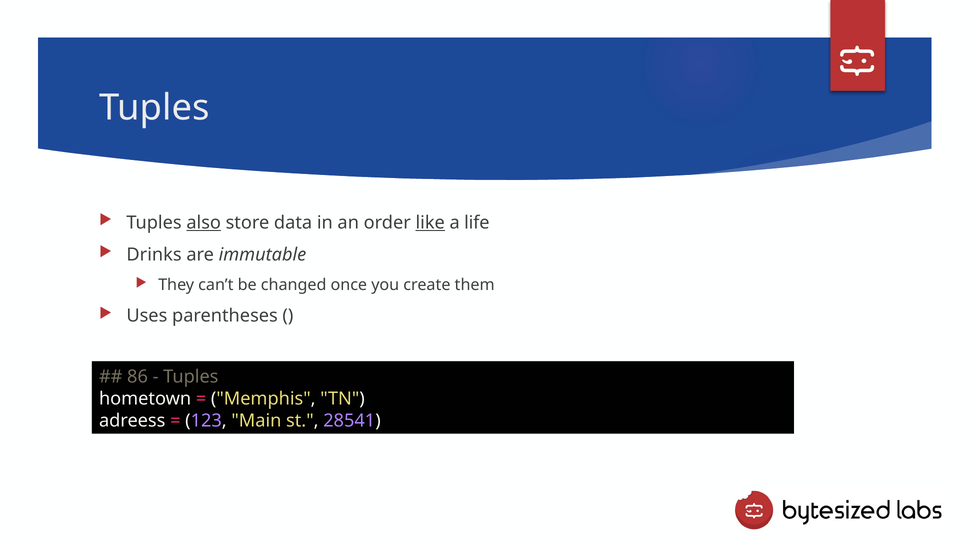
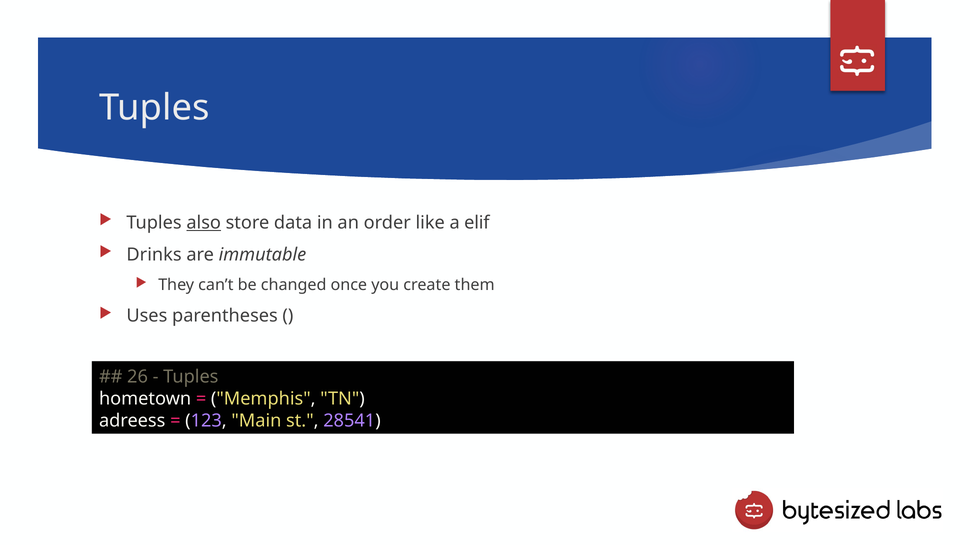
like underline: present -> none
life: life -> elif
86: 86 -> 26
